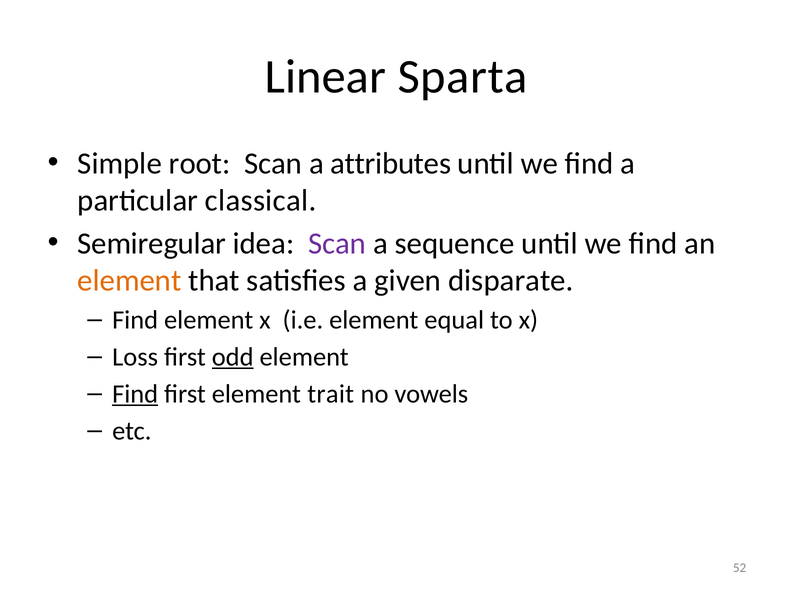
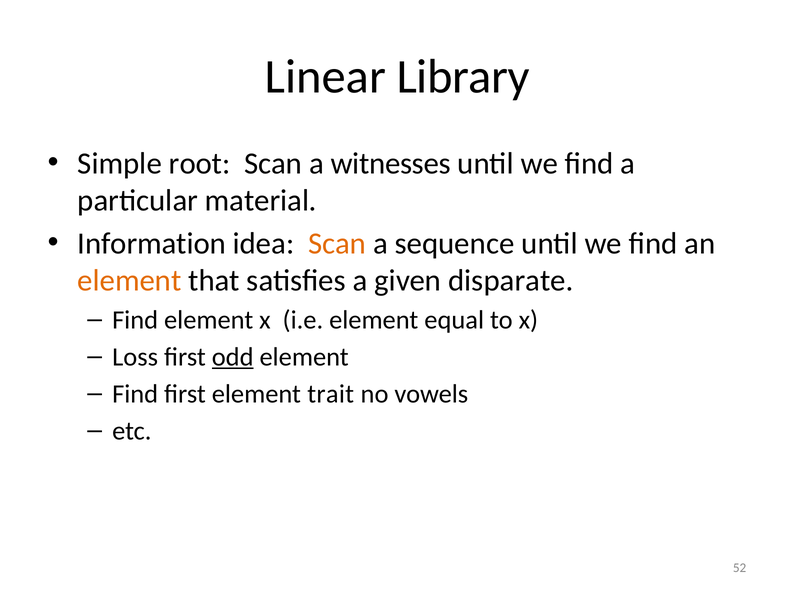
Sparta: Sparta -> Library
attributes: attributes -> witnesses
classical: classical -> material
Semiregular: Semiregular -> Information
Scan at (337, 244) colour: purple -> orange
Find at (135, 394) underline: present -> none
